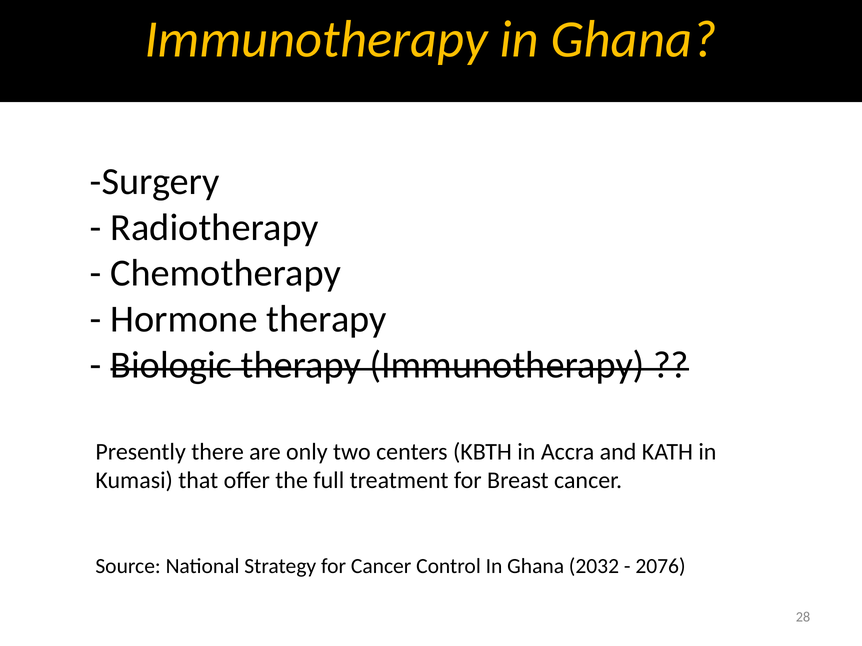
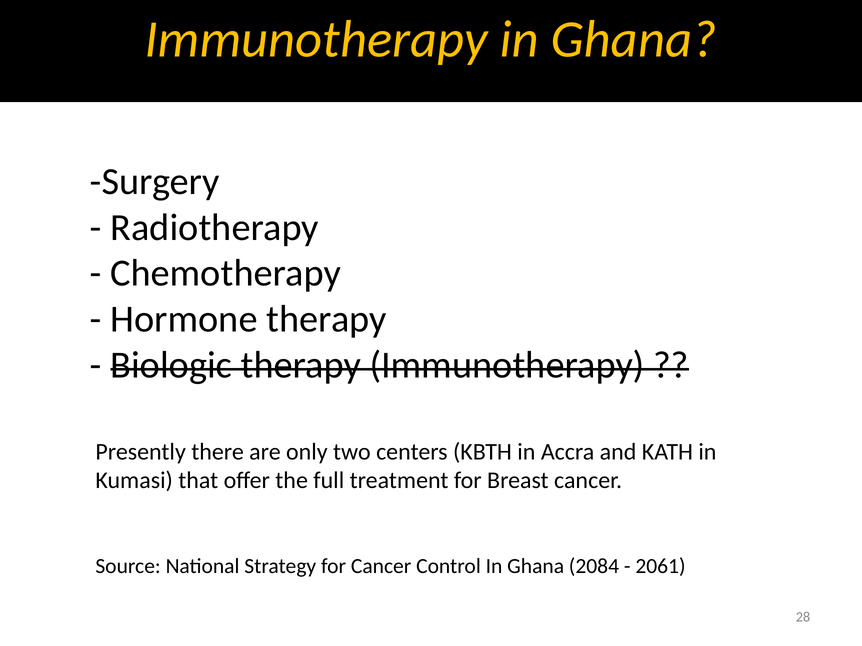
2032: 2032 -> 2084
2076: 2076 -> 2061
